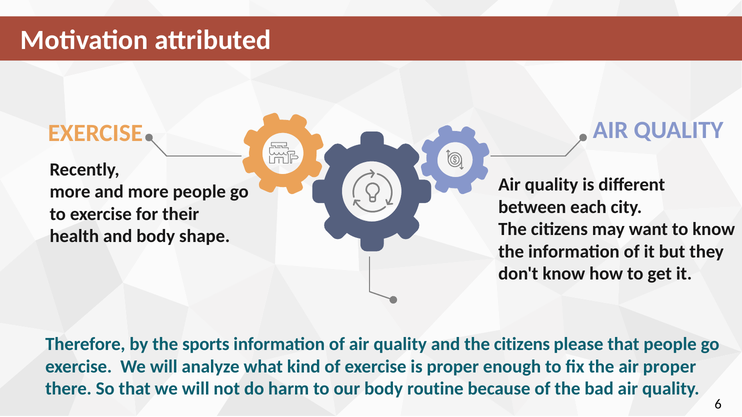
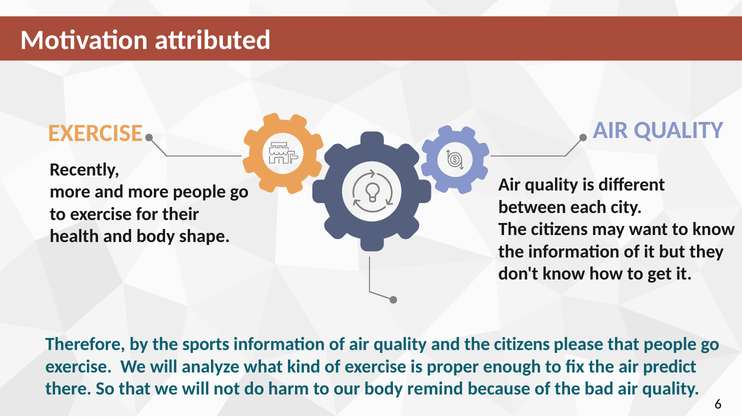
air proper: proper -> predict
routine: routine -> remind
